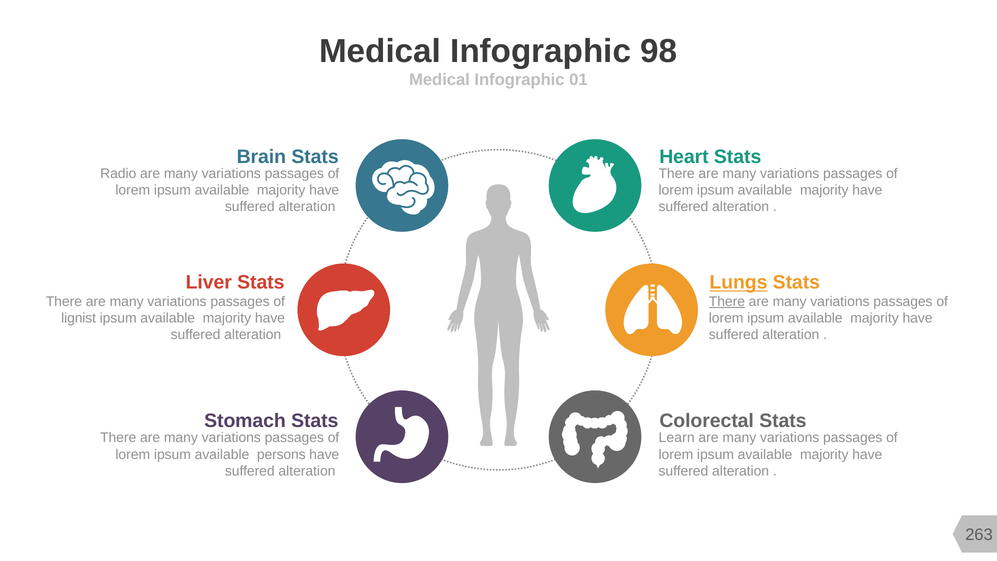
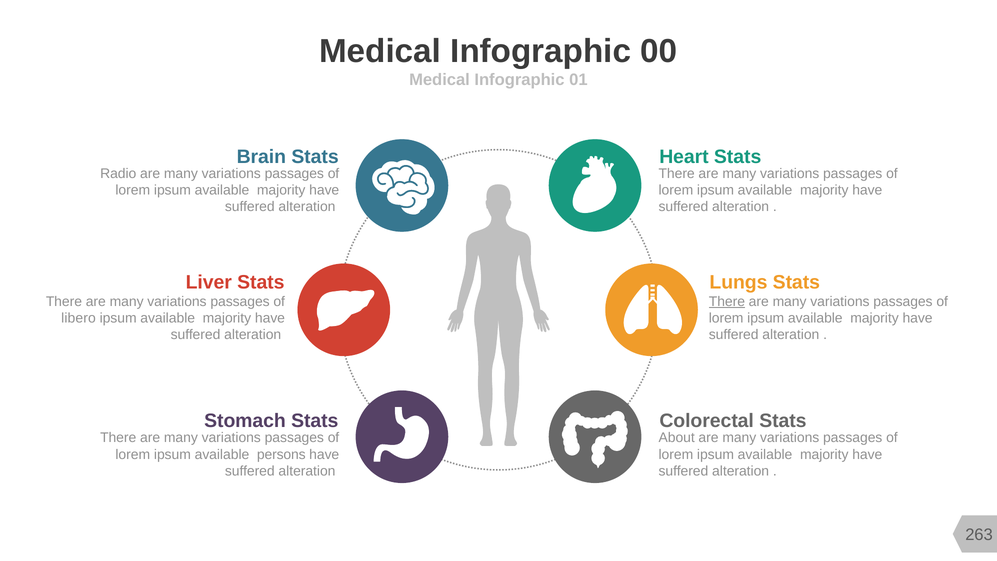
98: 98 -> 00
Lungs underline: present -> none
lignist: lignist -> libero
Learn: Learn -> About
